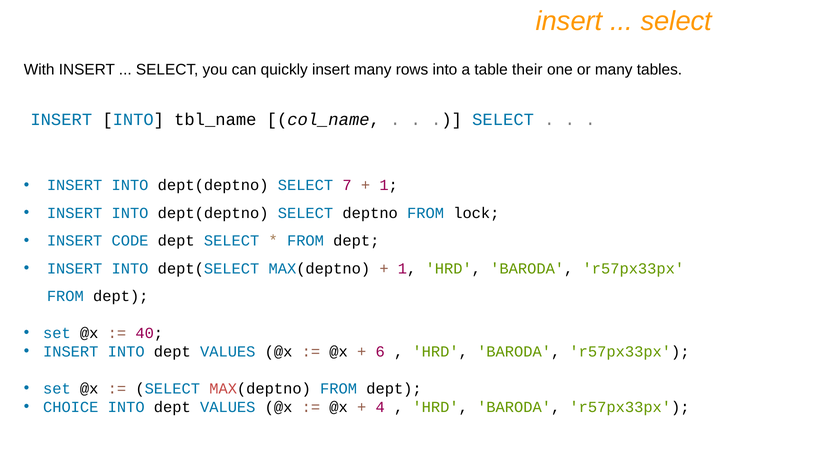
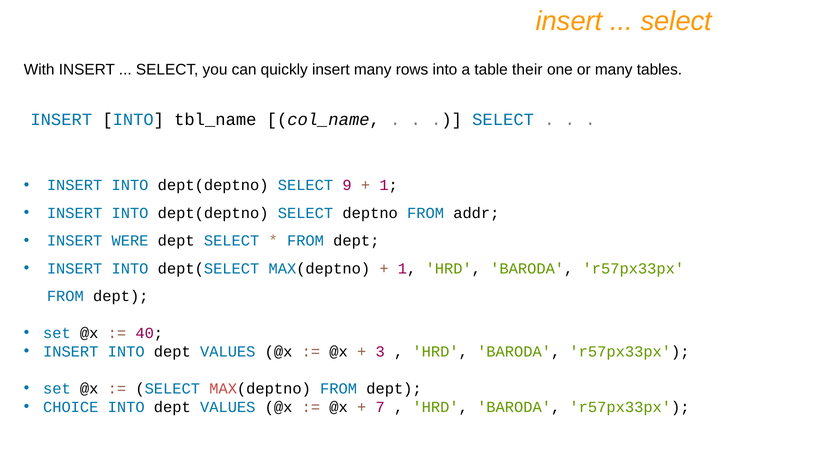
7: 7 -> 9
lock: lock -> addr
CODE: CODE -> WERE
6: 6 -> 3
4: 4 -> 7
